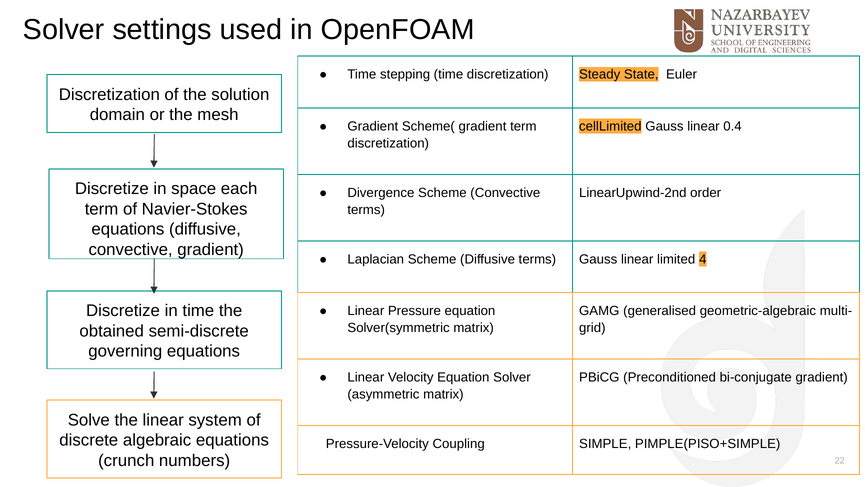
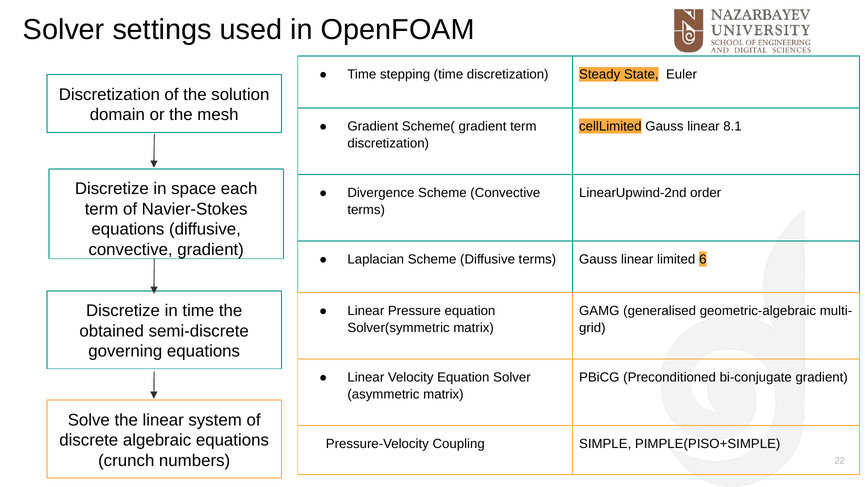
0.4: 0.4 -> 8.1
4: 4 -> 6
